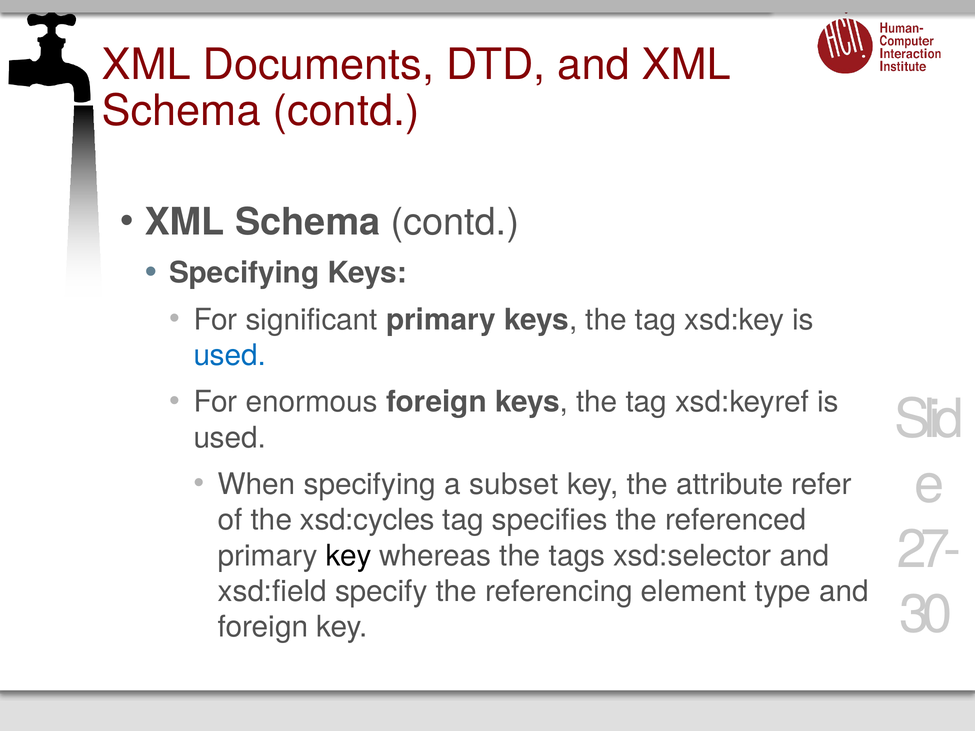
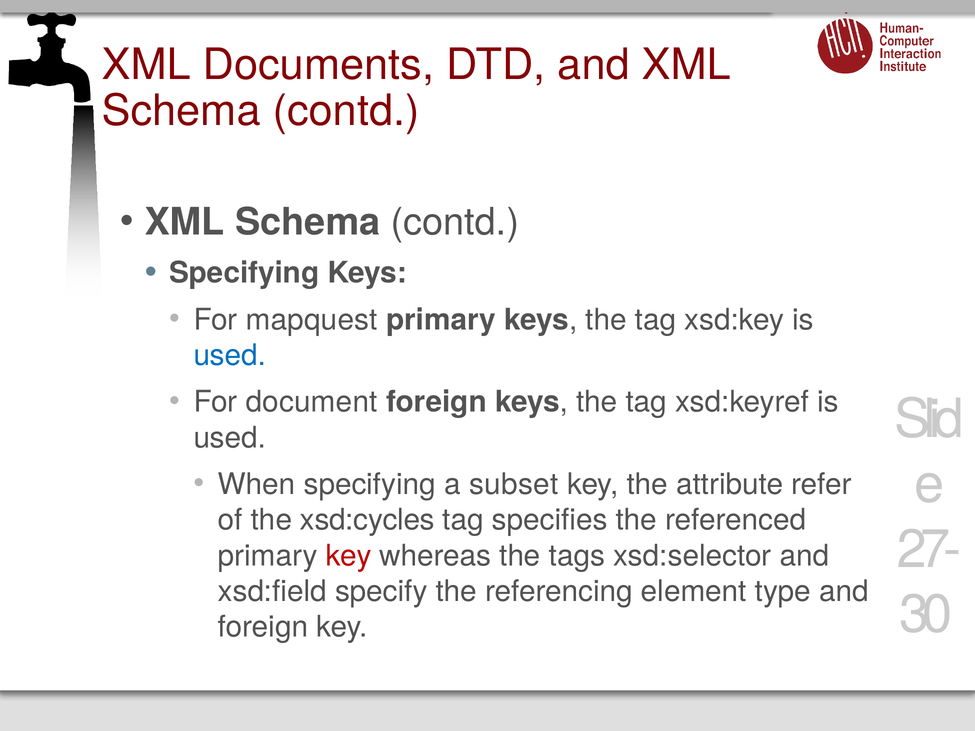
significant: significant -> mapquest
enormous: enormous -> document
key at (349, 556) colour: black -> red
